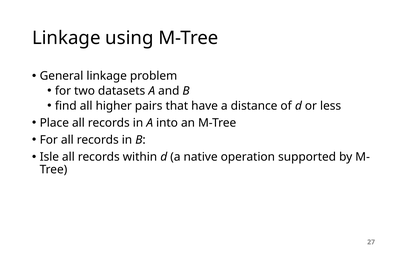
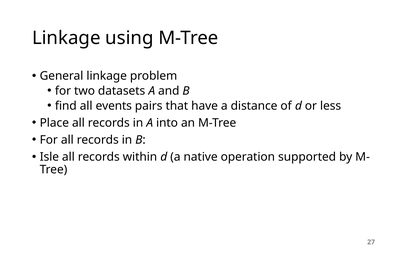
higher: higher -> events
